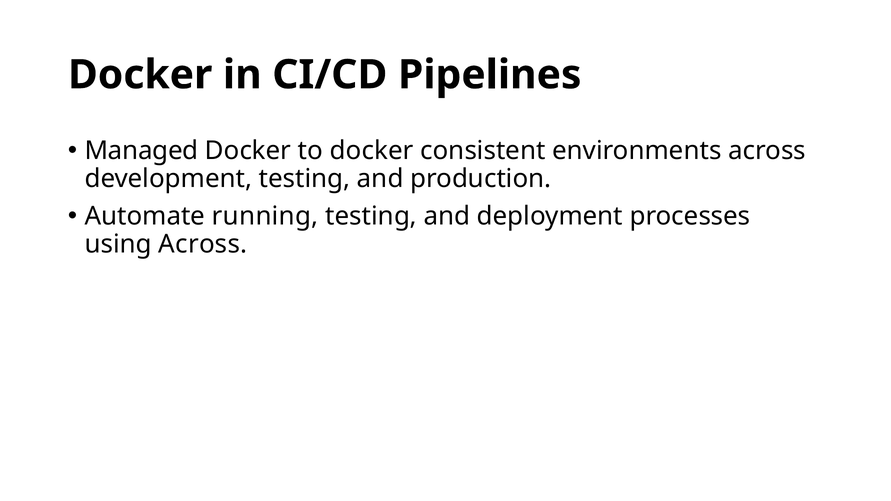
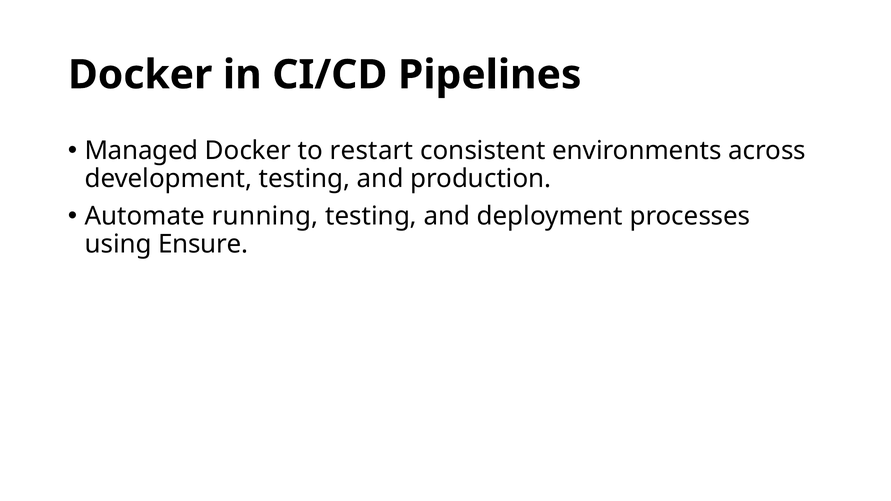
to docker: docker -> restart
using Across: Across -> Ensure
